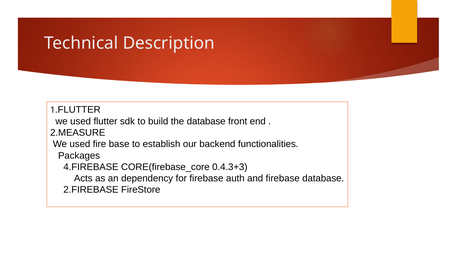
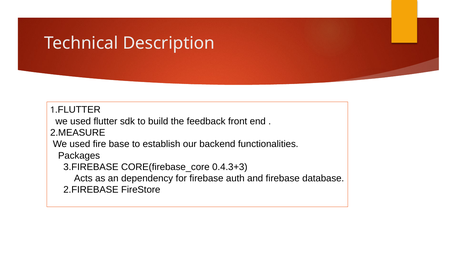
the database: database -> feedback
4.FIREBASE: 4.FIREBASE -> 3.FIREBASE
